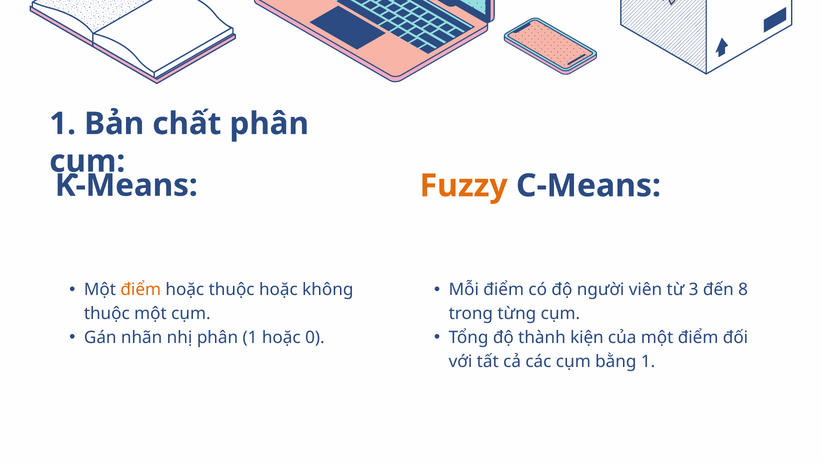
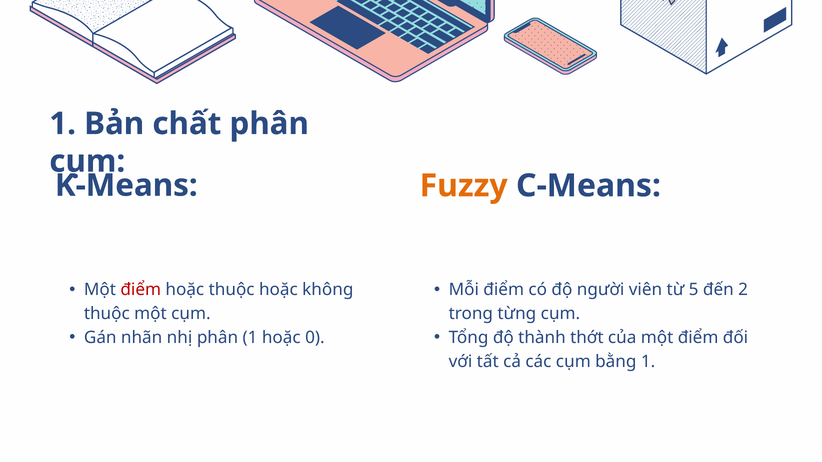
điểm at (141, 290) colour: orange -> red
3: 3 -> 5
8: 8 -> 2
kiện: kiện -> thớt
